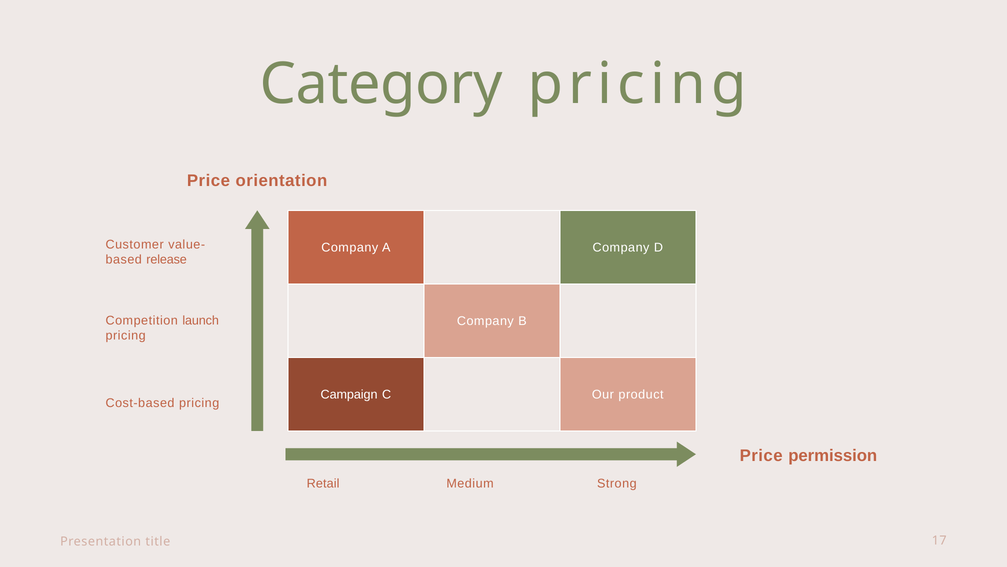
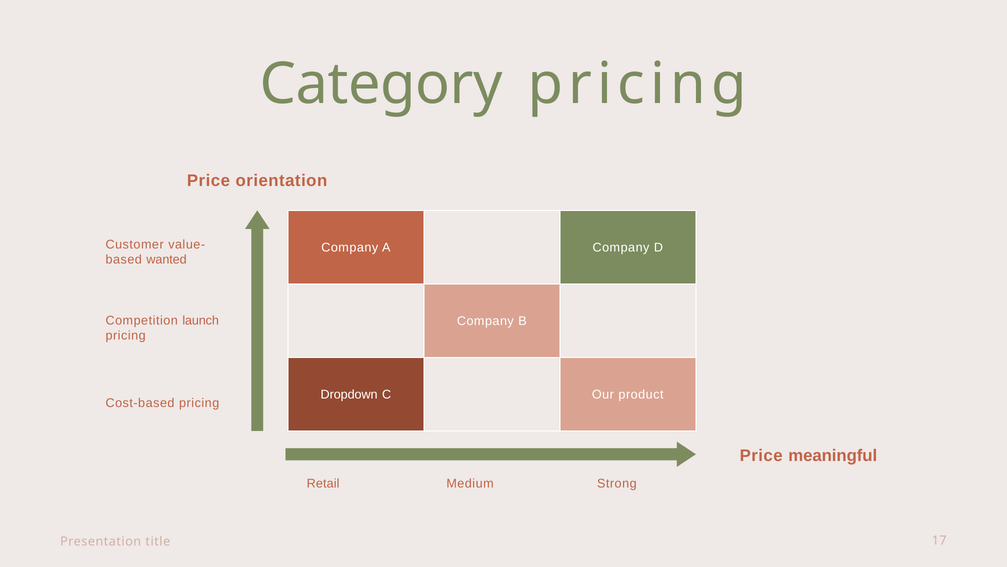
release: release -> wanted
Campaign: Campaign -> Dropdown
permission: permission -> meaningful
